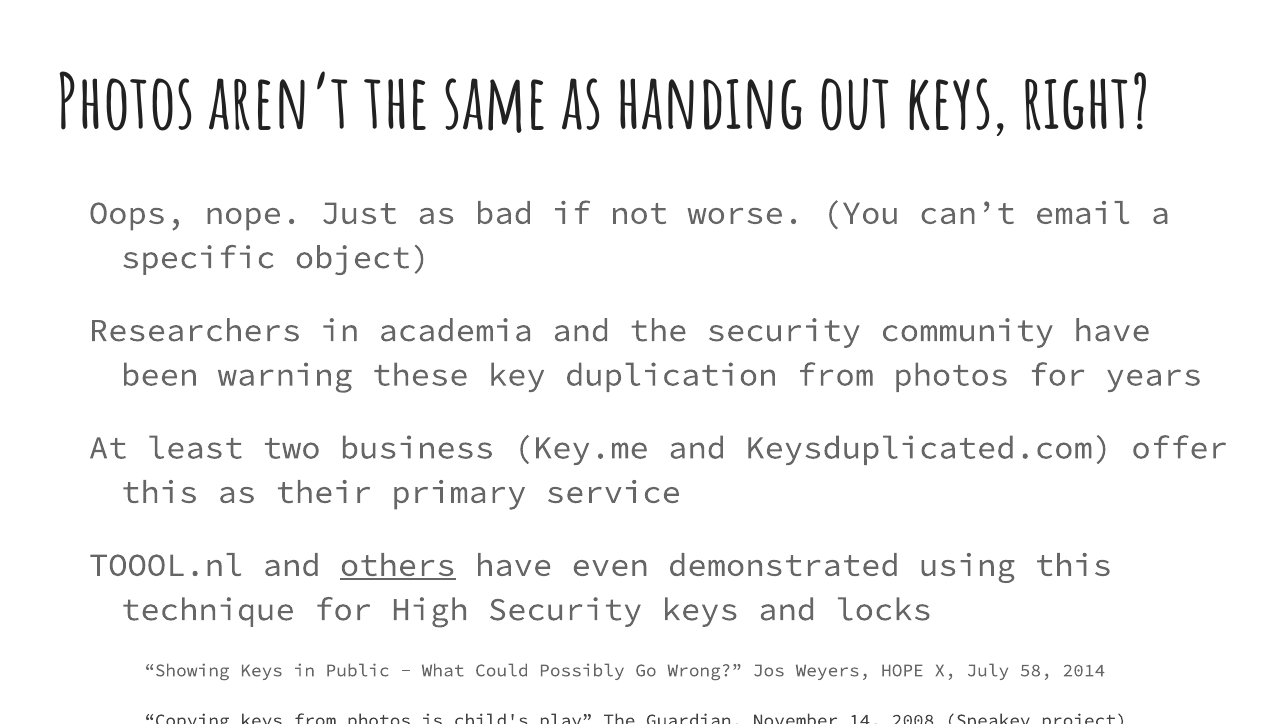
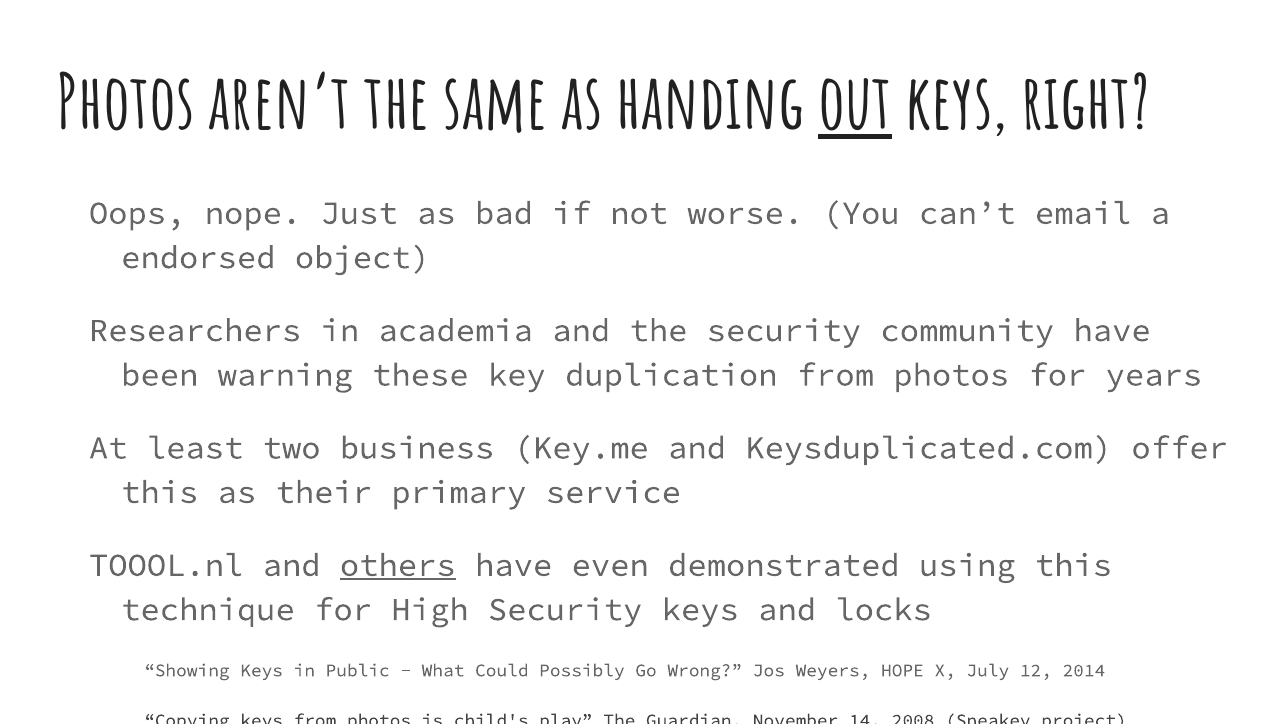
out underline: none -> present
specific: specific -> endorsed
58: 58 -> 12
